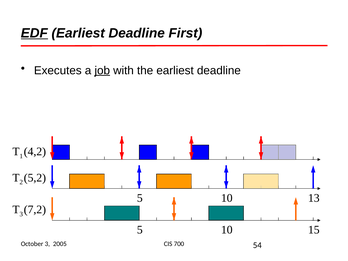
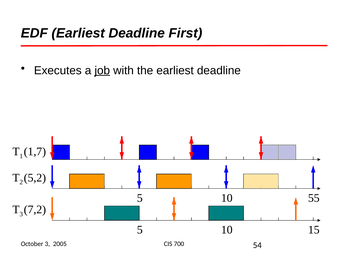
EDF underline: present -> none
4,2: 4,2 -> 1,7
13: 13 -> 55
